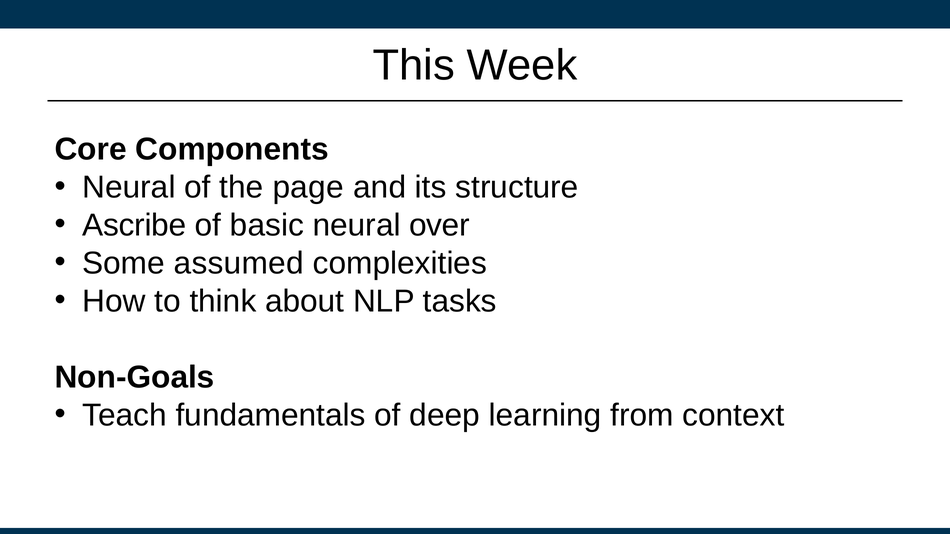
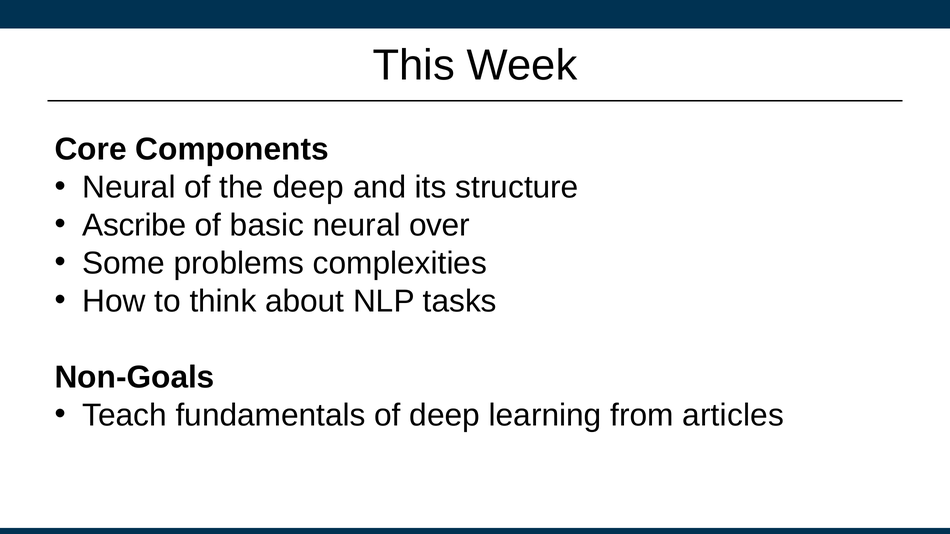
the page: page -> deep
assumed: assumed -> problems
context: context -> articles
